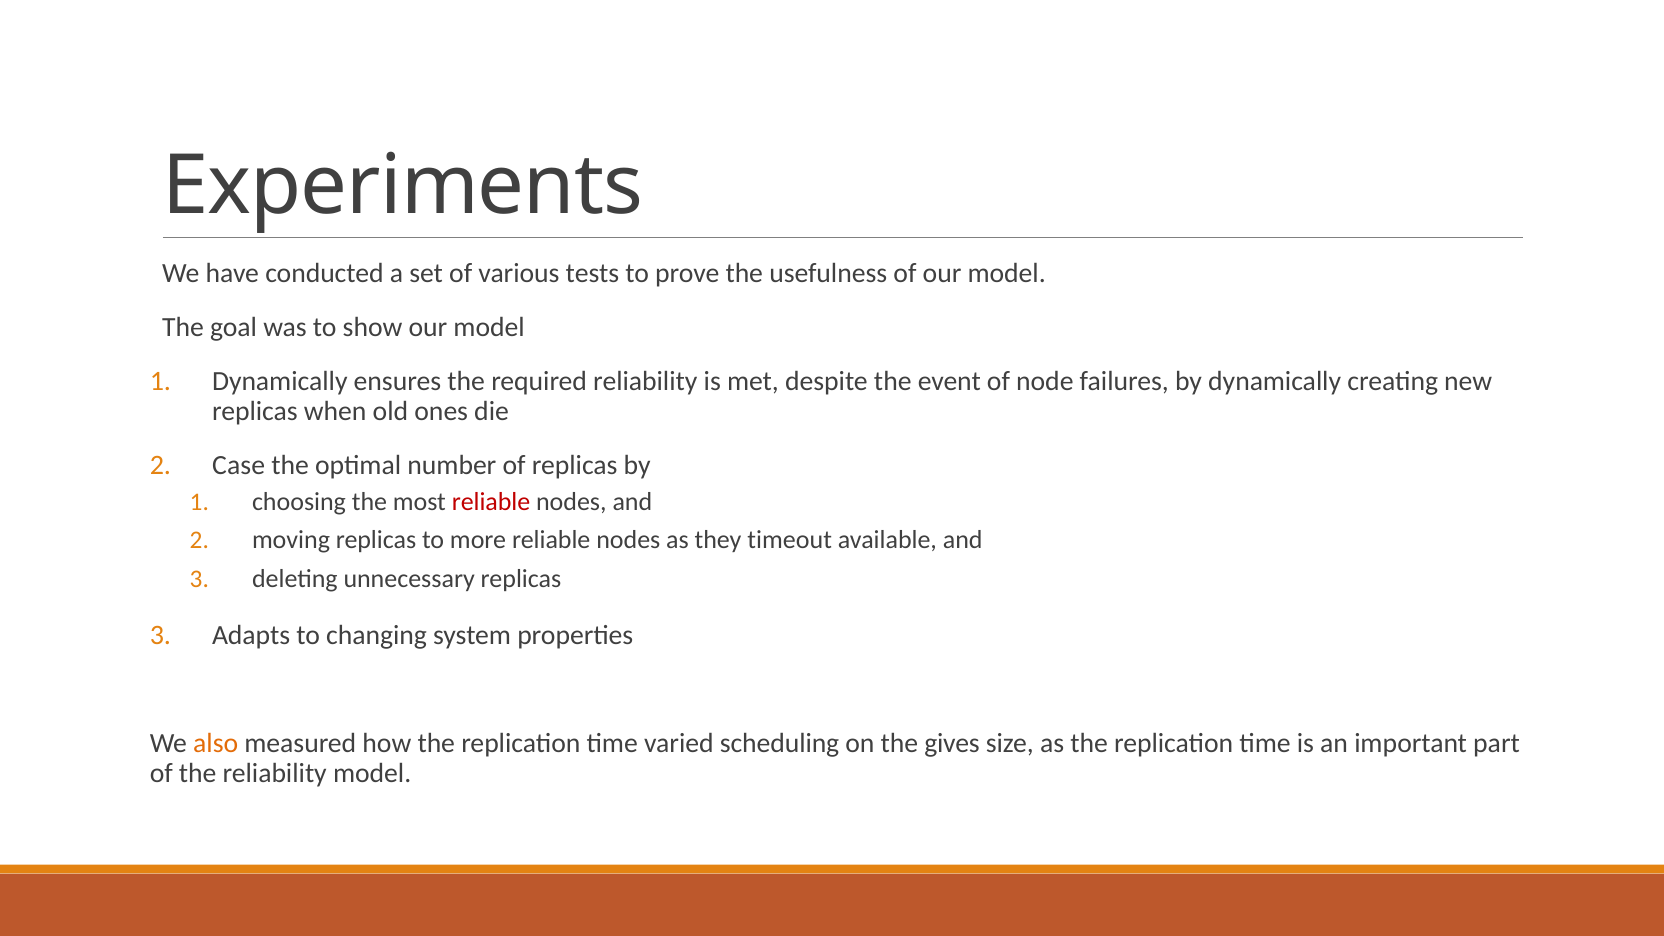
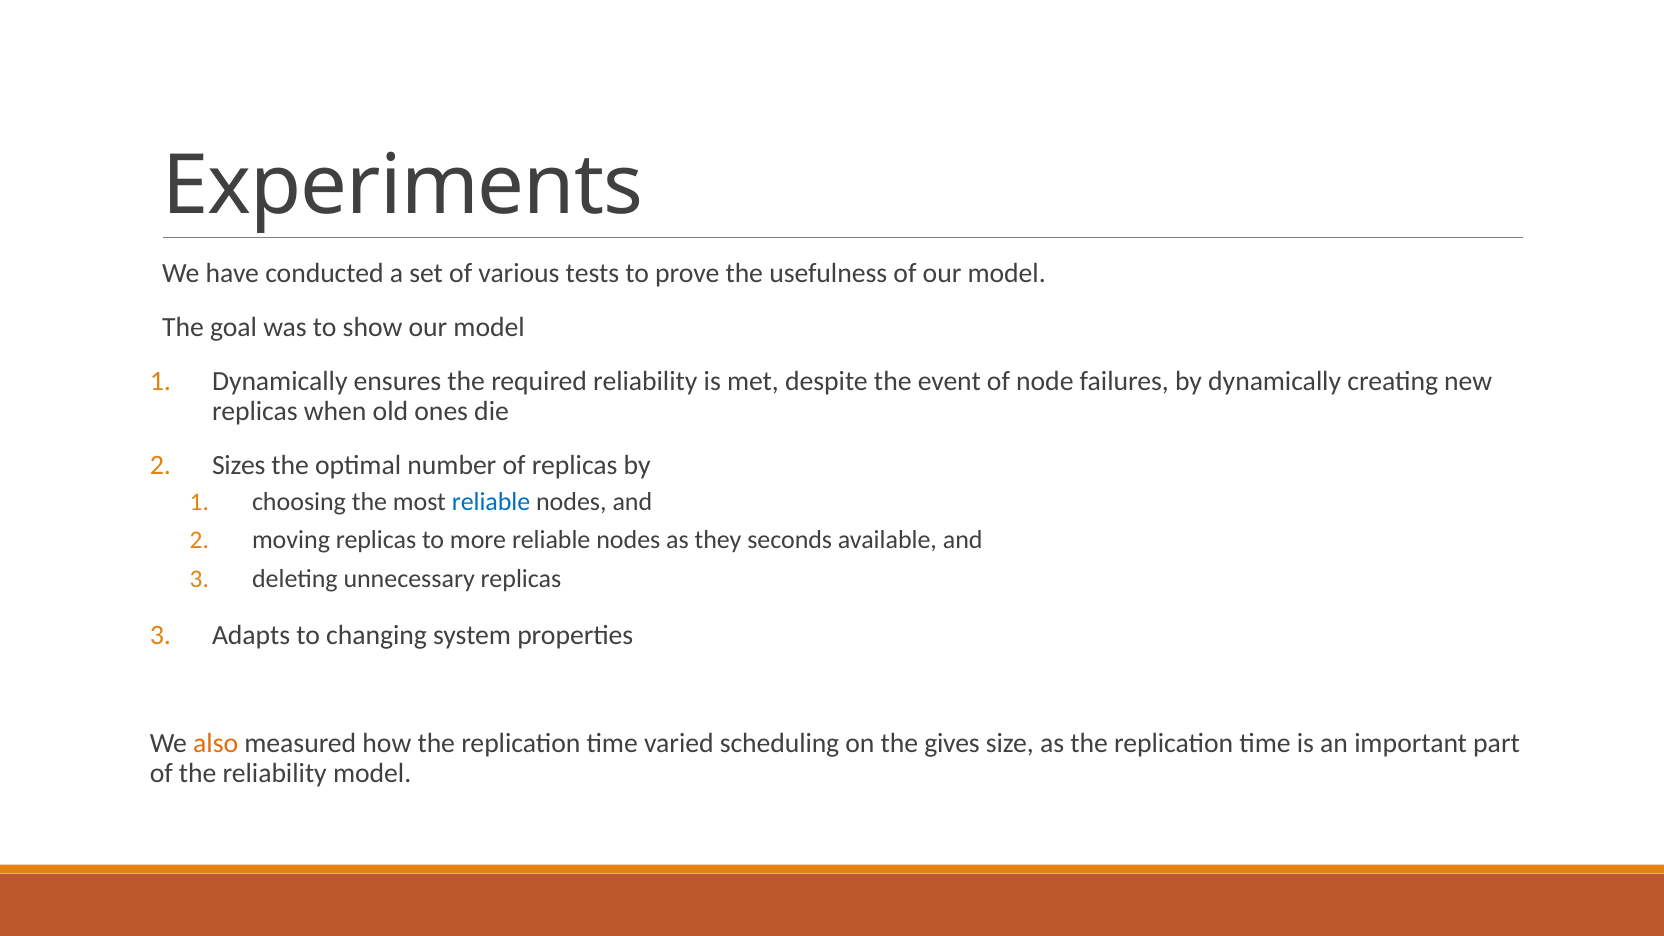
Case: Case -> Sizes
reliable at (491, 501) colour: red -> blue
timeout: timeout -> seconds
